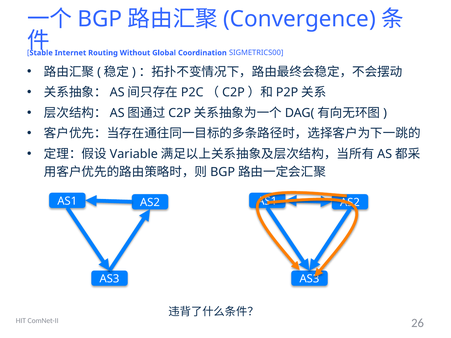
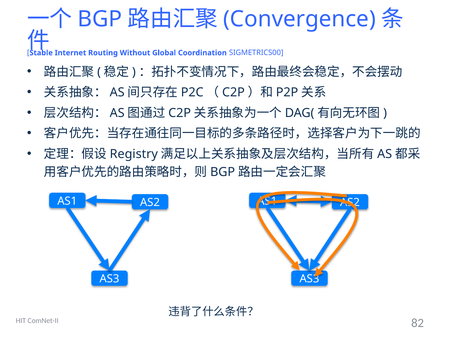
Variable: Variable -> Registry
26: 26 -> 82
